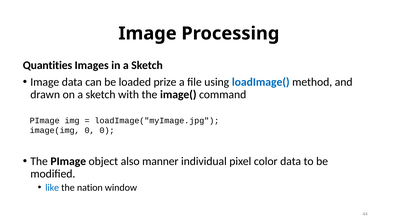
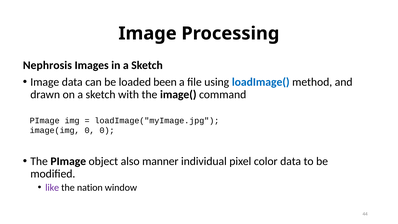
Quantities: Quantities -> Nephrosis
prize: prize -> been
like colour: blue -> purple
